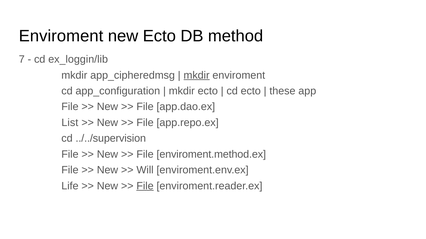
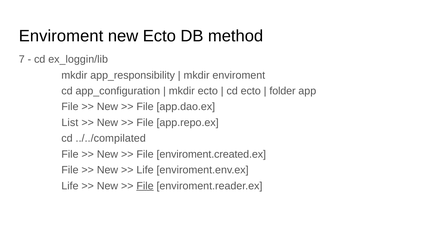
app_cipheredmsg: app_cipheredmsg -> app_responsibility
mkdir at (197, 75) underline: present -> none
these: these -> folder
../../supervision: ../../supervision -> ../../compilated
enviroment.method.ex: enviroment.method.ex -> enviroment.created.ex
Will at (145, 170): Will -> Life
